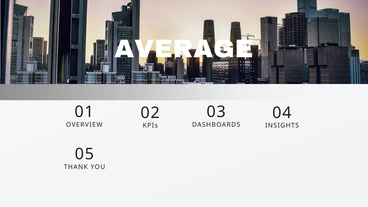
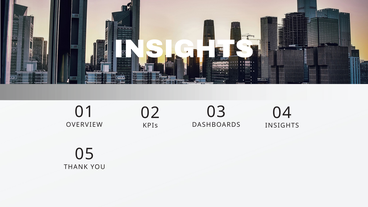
AVERAGE at (184, 49): AVERAGE -> INSIGHTS
